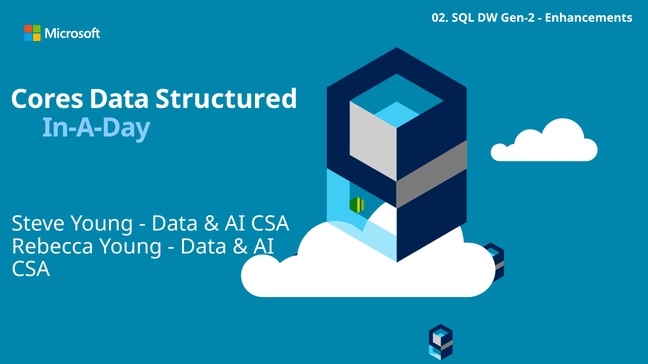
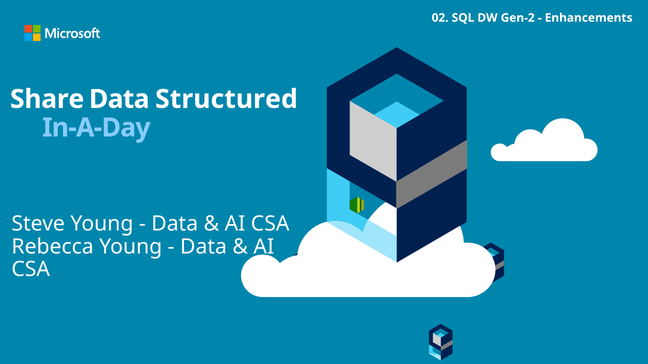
Cores: Cores -> Share
